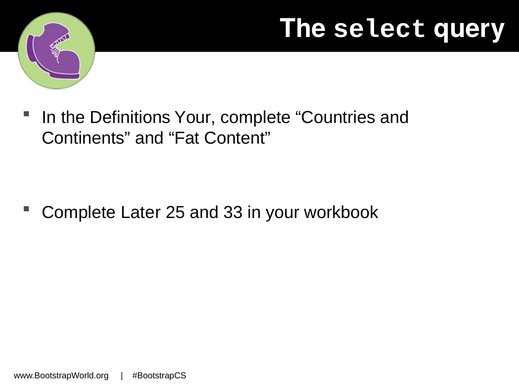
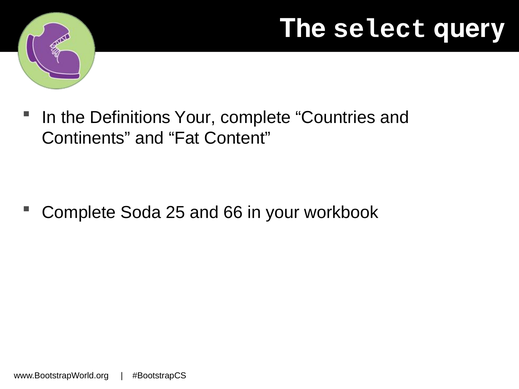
Later: Later -> Soda
33: 33 -> 66
